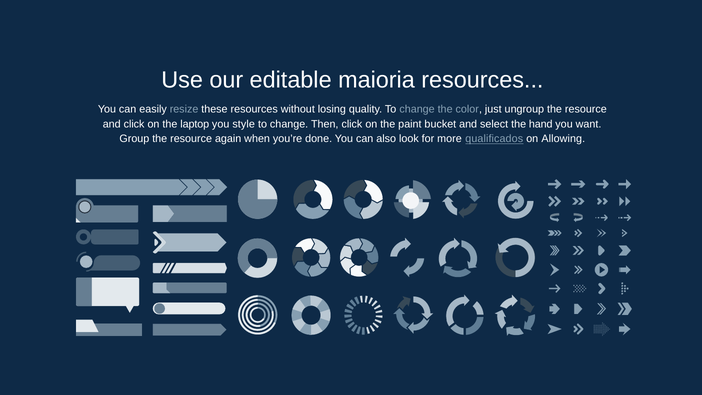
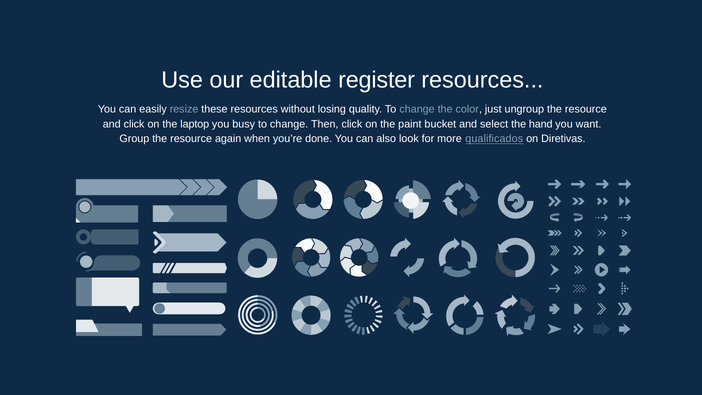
maioria: maioria -> register
style: style -> busy
Allowing: Allowing -> Diretivas
